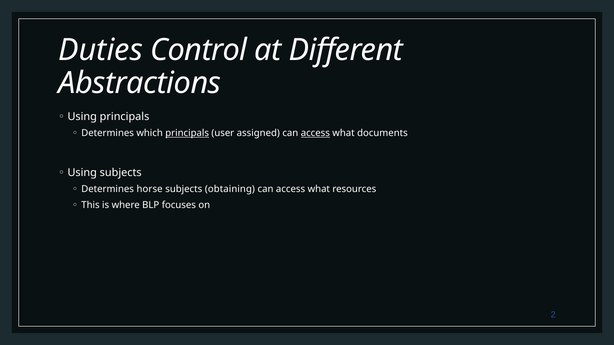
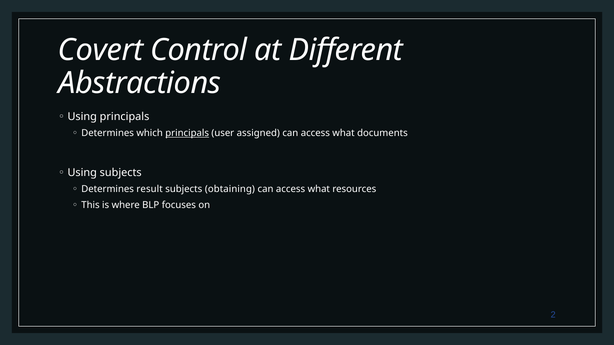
Duties: Duties -> Covert
access at (315, 133) underline: present -> none
horse: horse -> result
